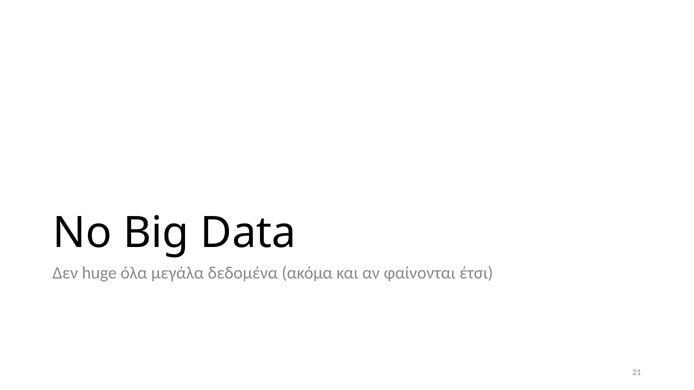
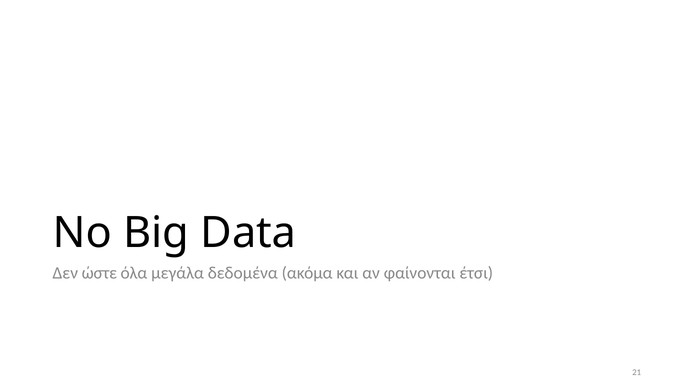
huge: huge -> ώστε
